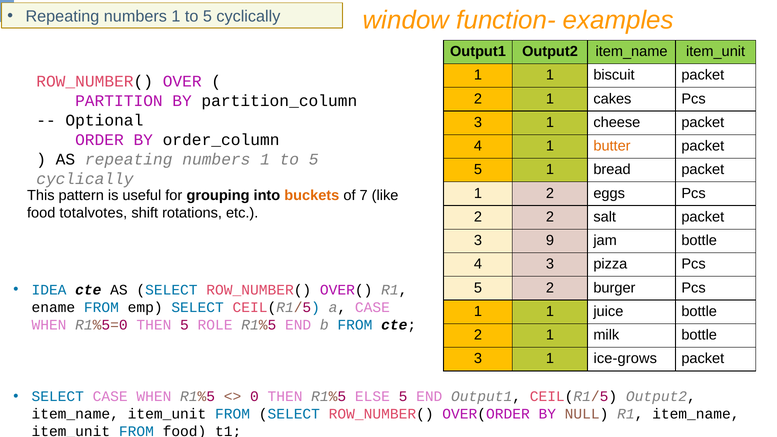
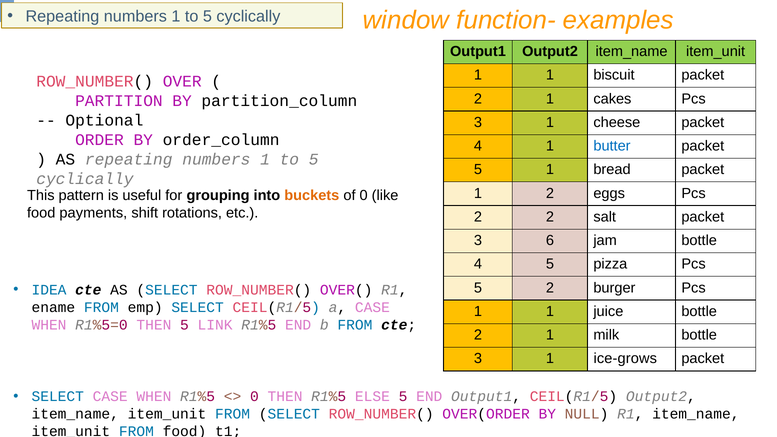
butter colour: orange -> blue
of 7: 7 -> 0
totalvotes: totalvotes -> payments
9: 9 -> 6
4 3: 3 -> 5
ROLE: ROLE -> LINK
